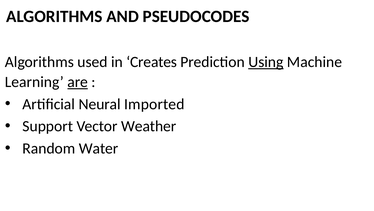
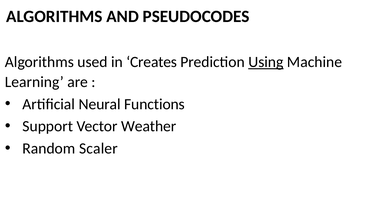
are underline: present -> none
Imported: Imported -> Functions
Water: Water -> Scaler
